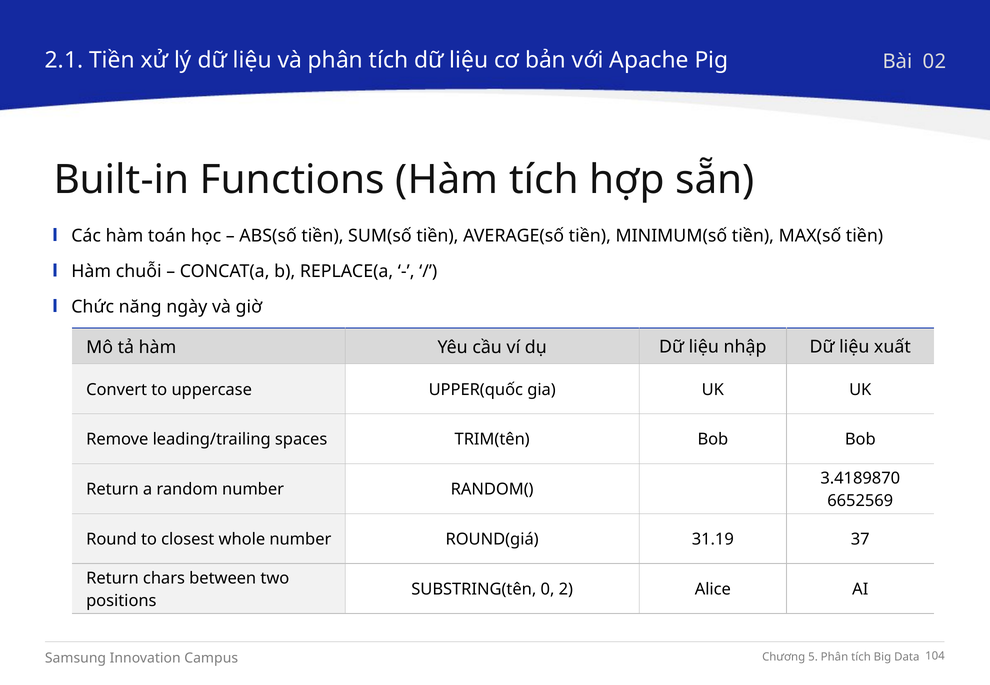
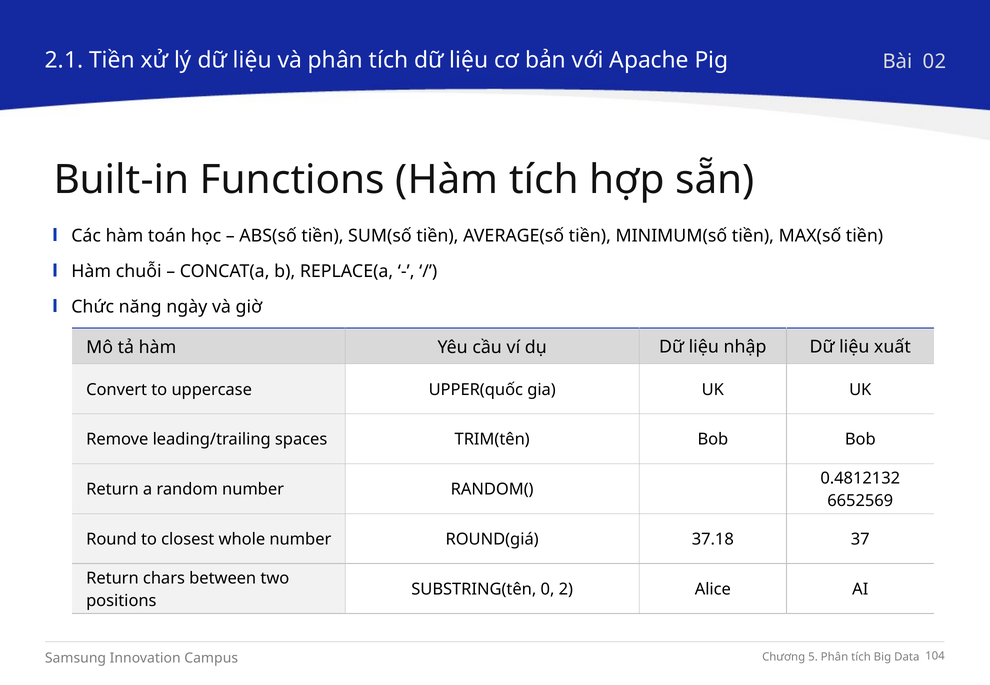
3.4189870: 3.4189870 -> 0.4812132
31.19: 31.19 -> 37.18
